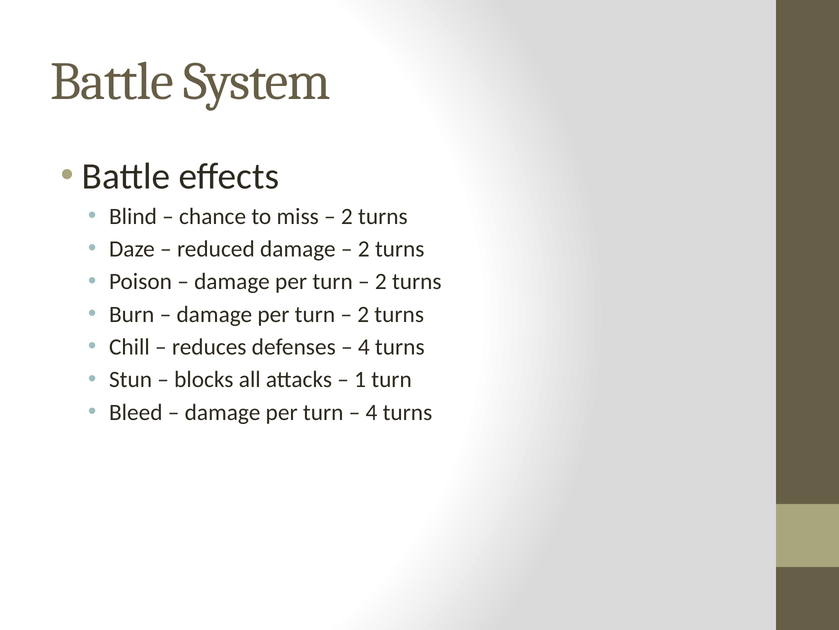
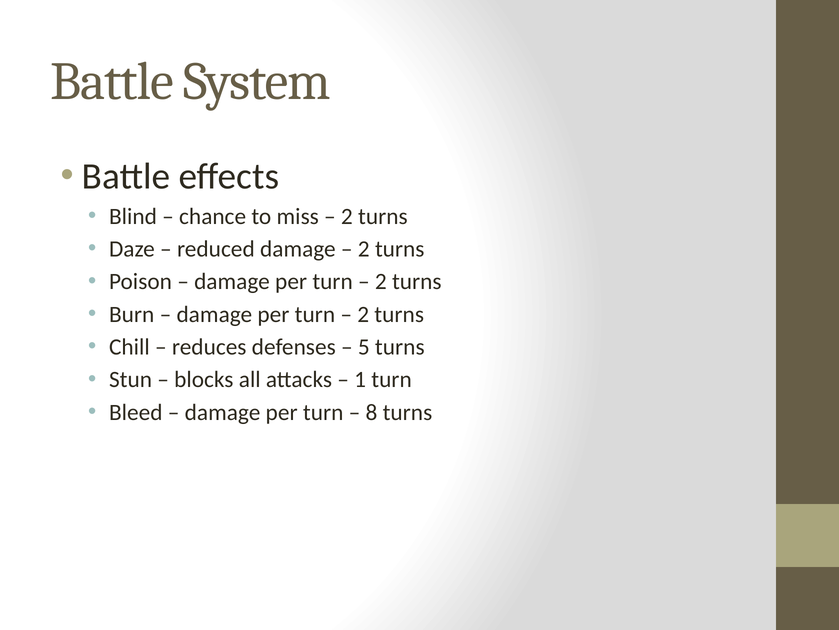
4 at (364, 347): 4 -> 5
4 at (371, 412): 4 -> 8
